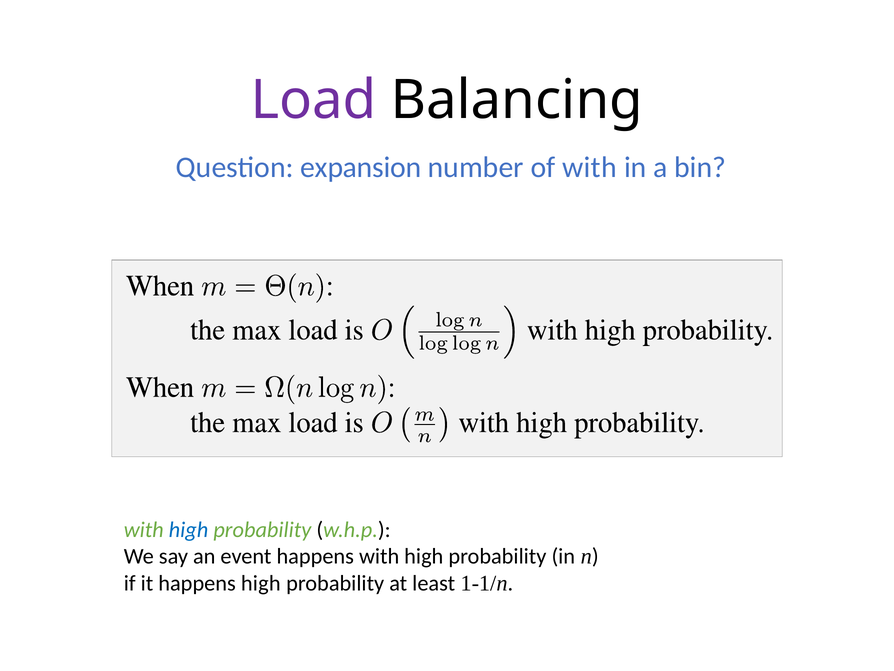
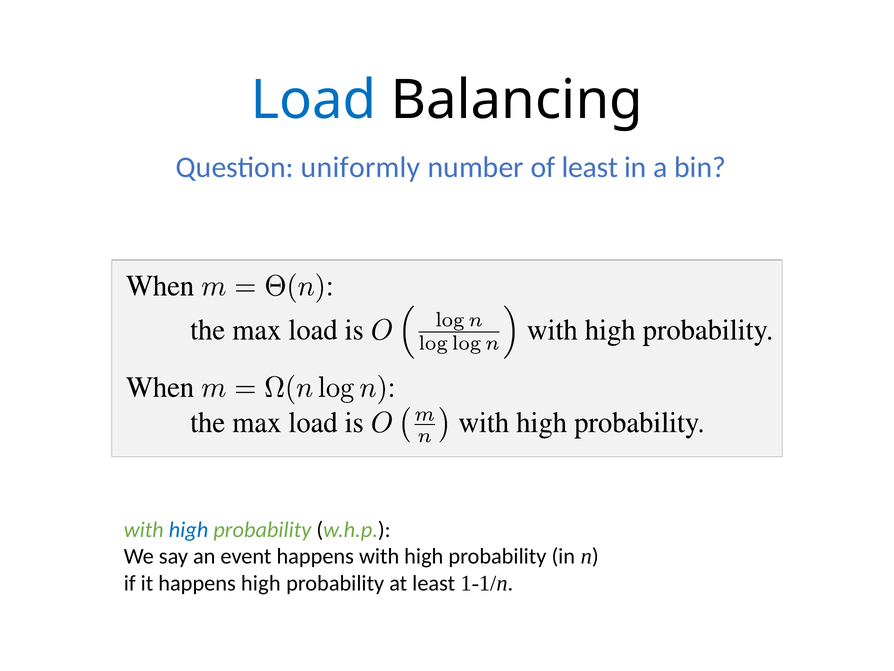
Load colour: purple -> blue
expansion: expansion -> uniformly
of with: with -> least
